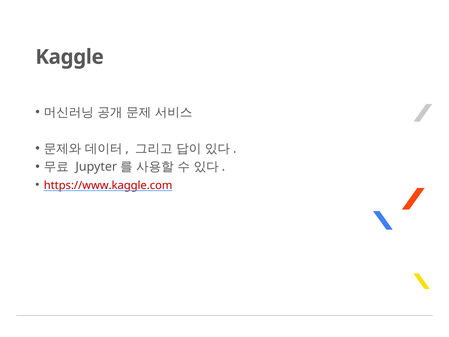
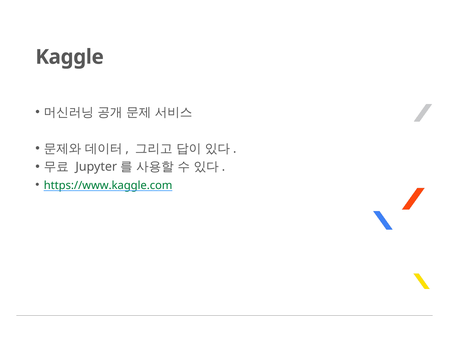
https://www.kaggle.com colour: red -> green
